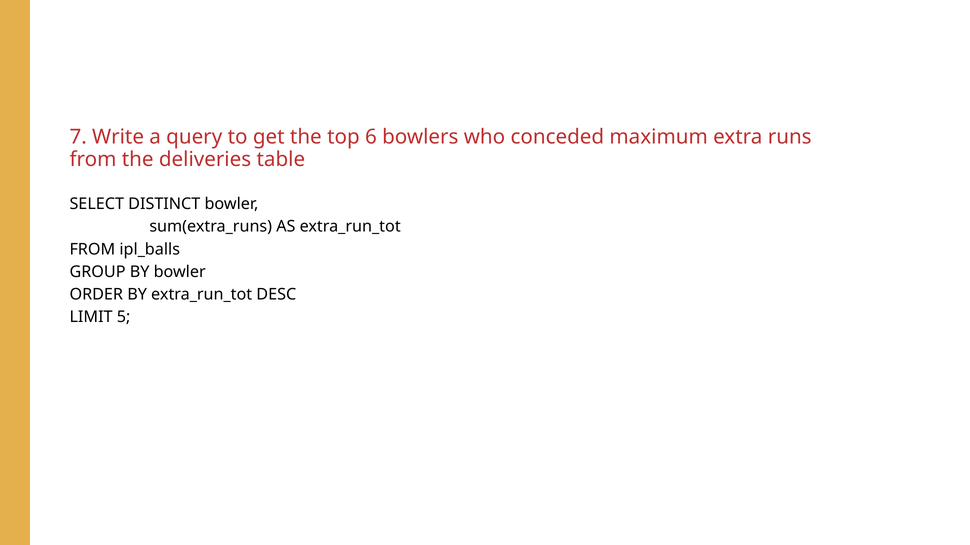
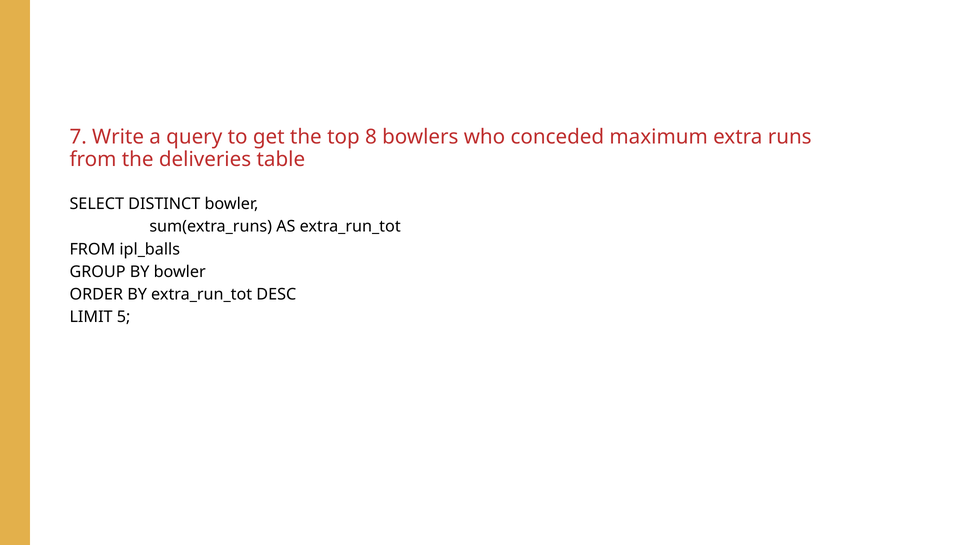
6: 6 -> 8
